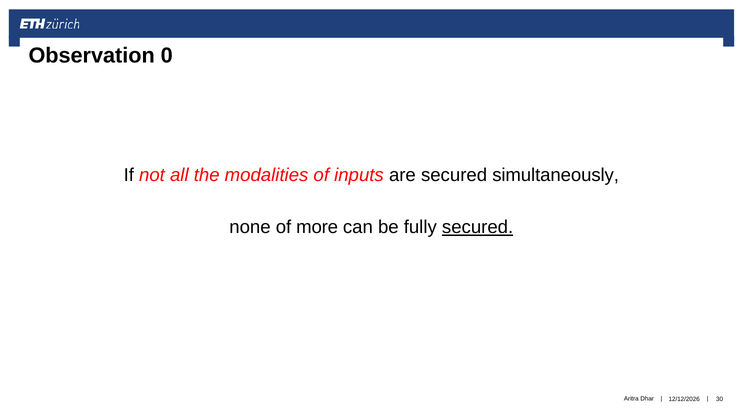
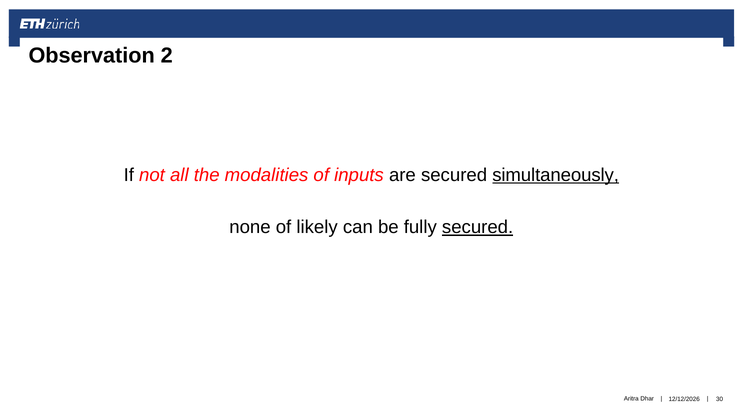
0: 0 -> 2
simultaneously underline: none -> present
more: more -> likely
